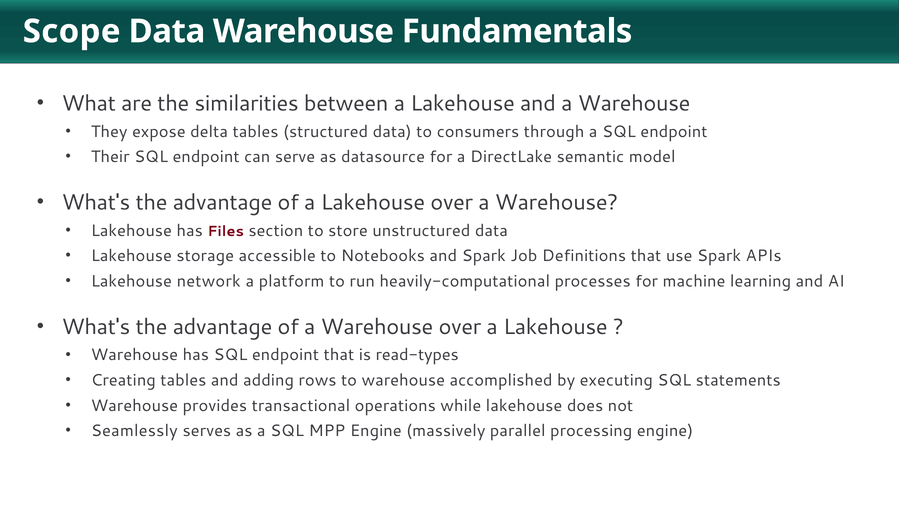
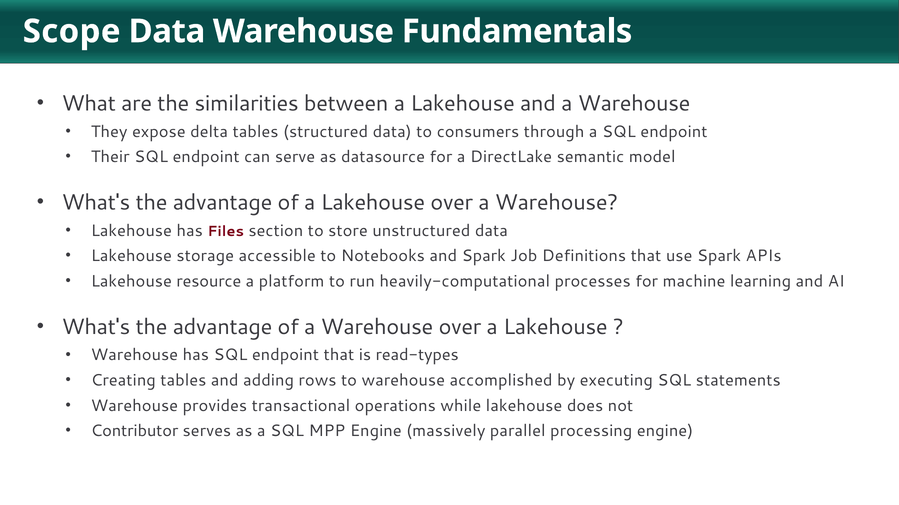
network: network -> resource
Seamlessly: Seamlessly -> Contributor
